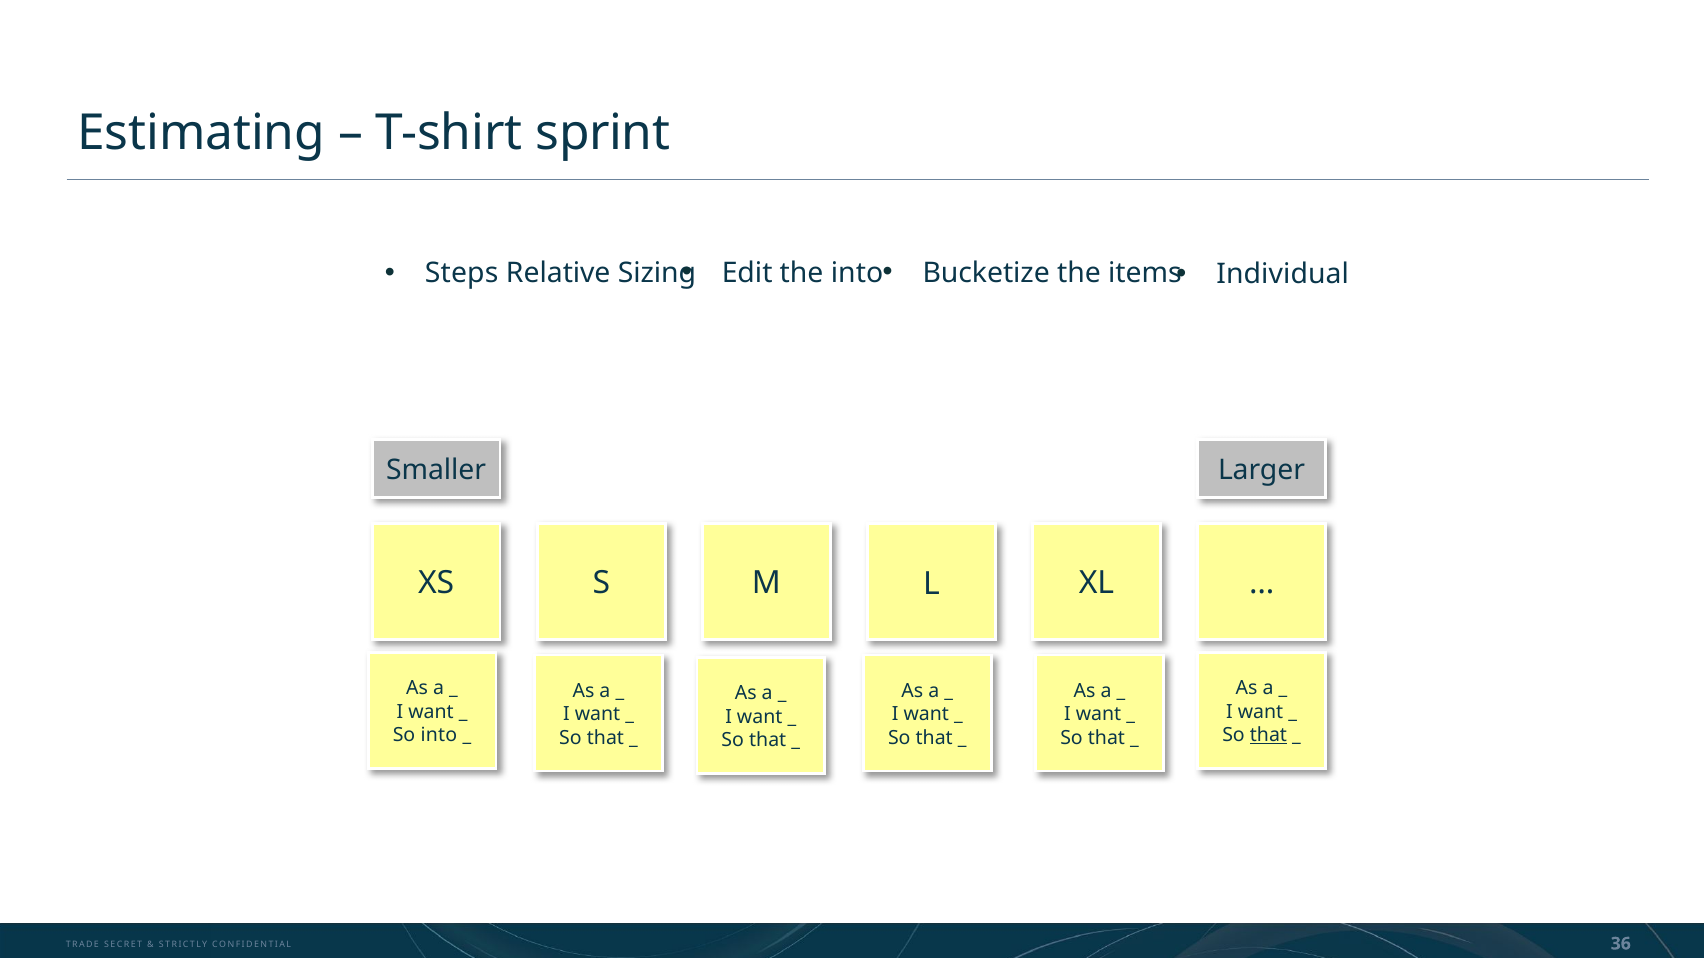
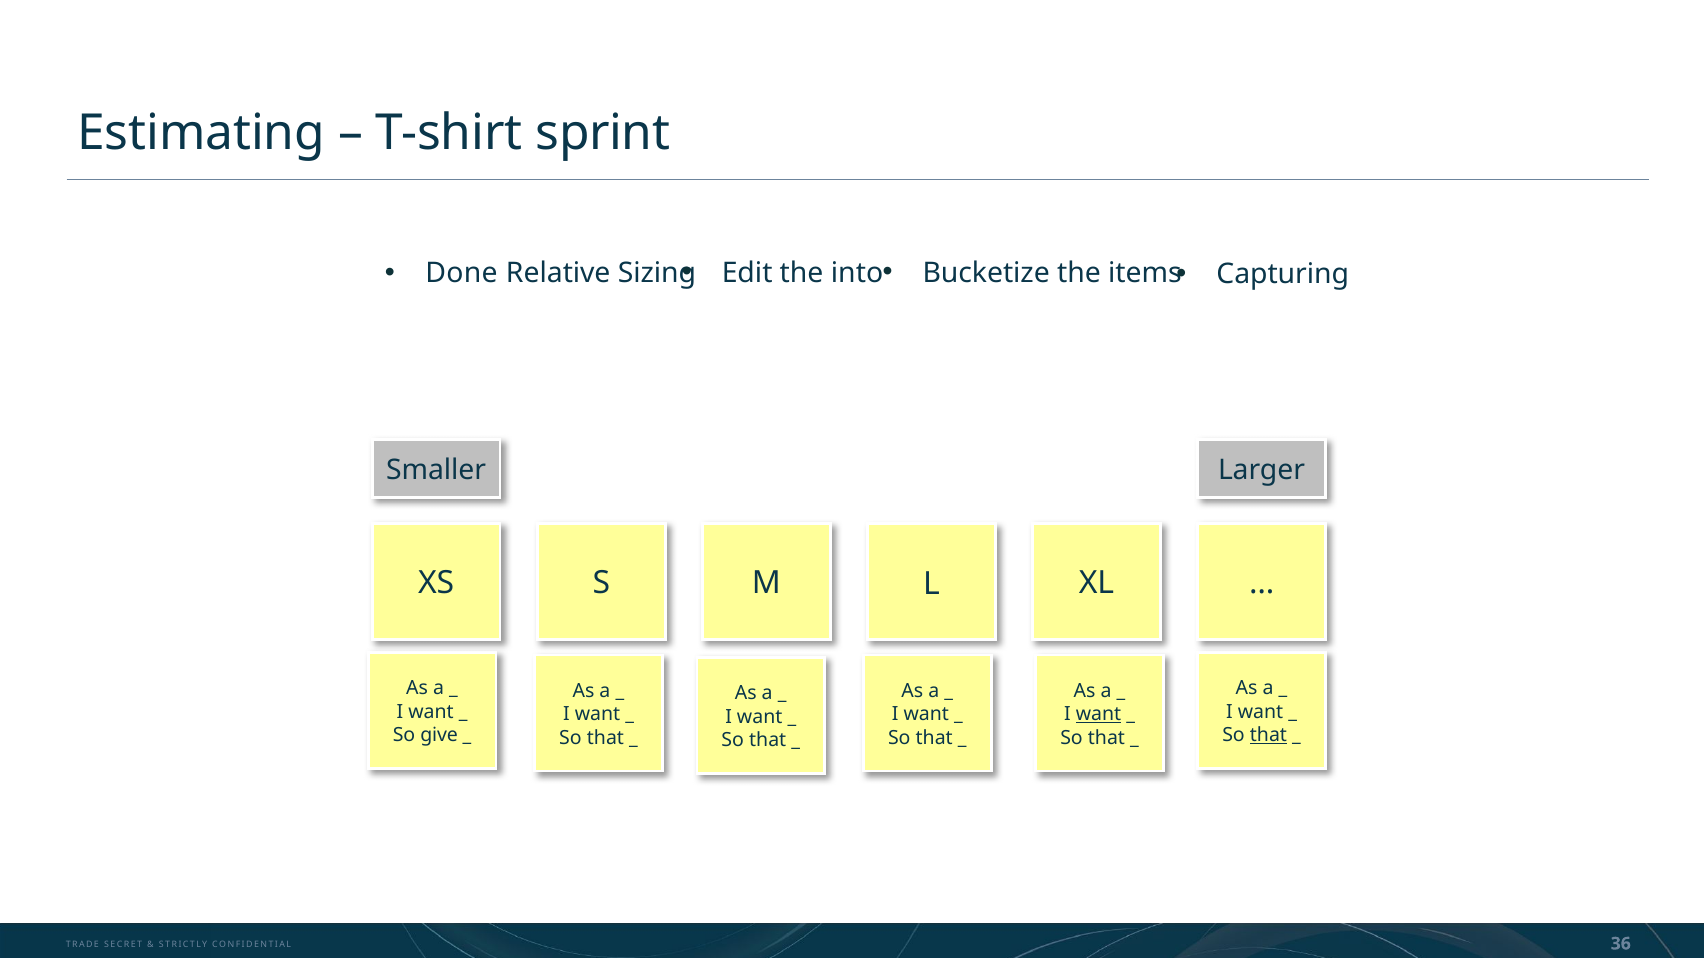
Steps: Steps -> Done
Individual: Individual -> Capturing
want at (1099, 715) underline: none -> present
So into: into -> give
